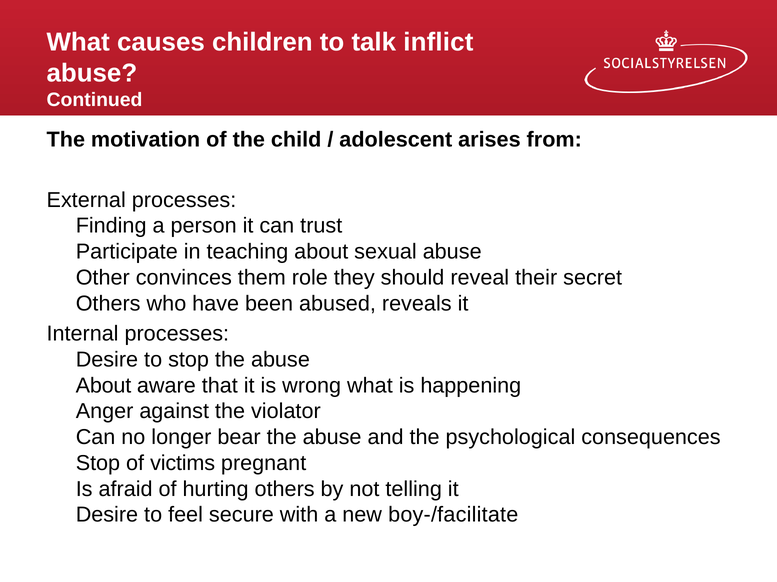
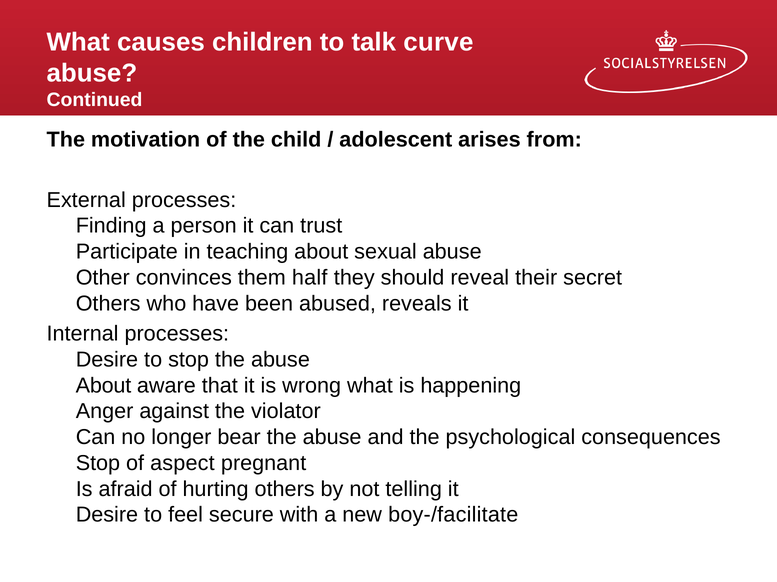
inflict: inflict -> curve
role: role -> half
victims: victims -> aspect
